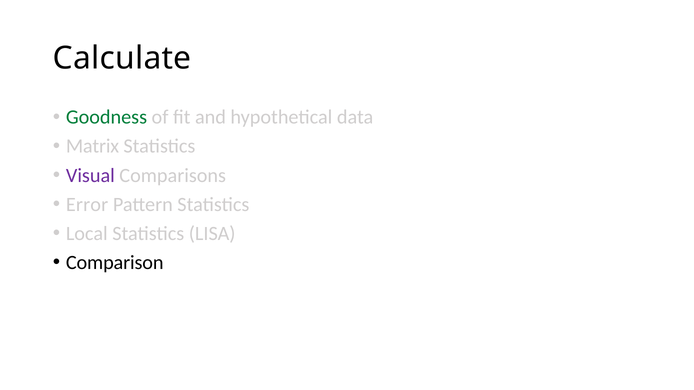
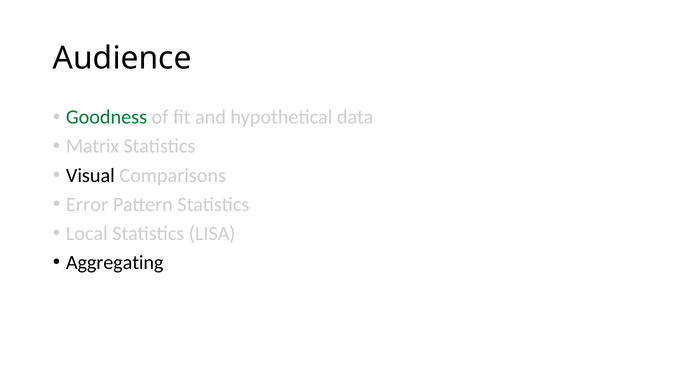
Calculate: Calculate -> Audience
Visual colour: purple -> black
Comparison: Comparison -> Aggregating
